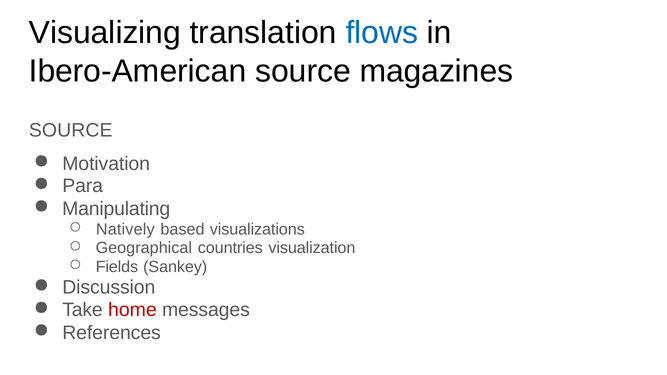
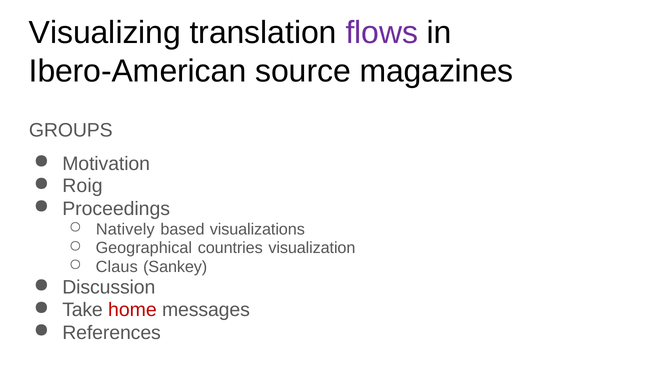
flows colour: blue -> purple
SOURCE at (71, 131): SOURCE -> GROUPS
Para: Para -> Roig
Manipulating: Manipulating -> Proceedings
Fields: Fields -> Claus
